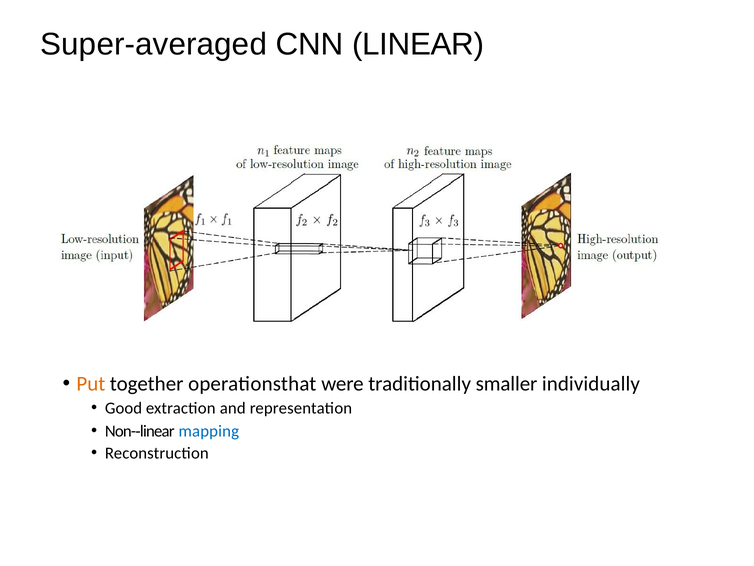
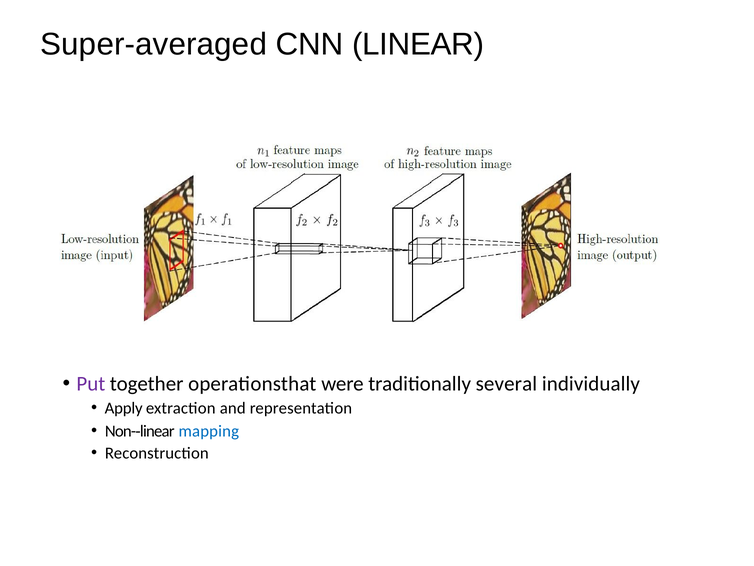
Put colour: orange -> purple
smaller: smaller -> several
Good: Good -> Apply
